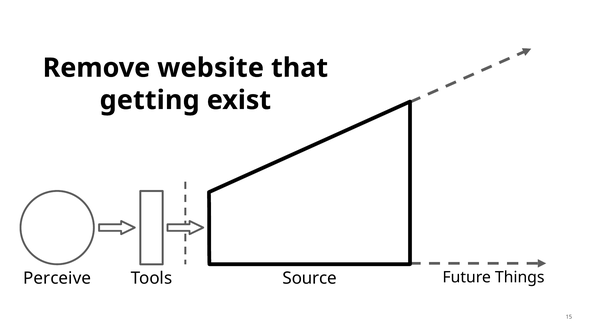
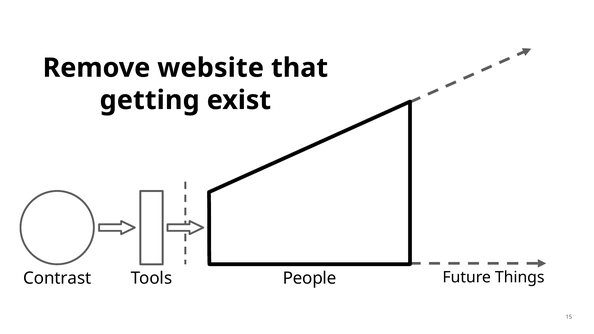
Source: Source -> People
Perceive: Perceive -> Contrast
